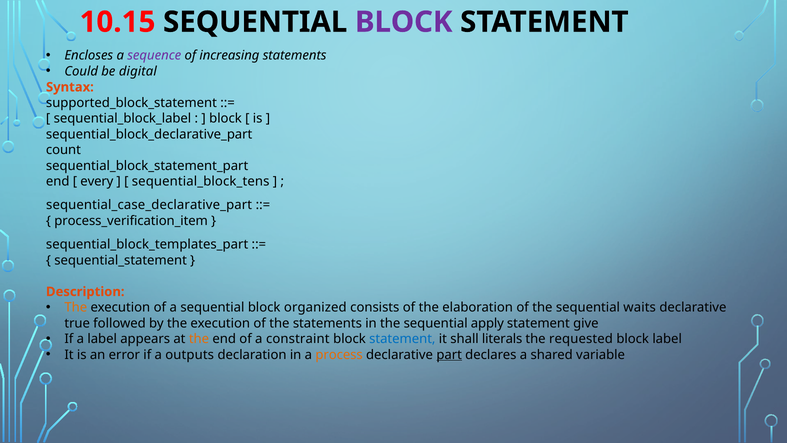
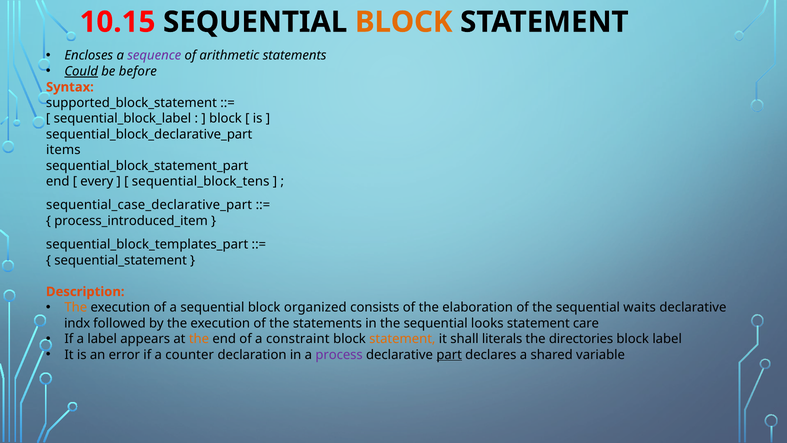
BLOCK at (404, 22) colour: purple -> orange
increasing: increasing -> arithmetic
Could underline: none -> present
digital: digital -> before
count: count -> items
process_verification_item: process_verification_item -> process_introduced_item
true: true -> indx
apply: apply -> looks
give: give -> care
statement at (402, 339) colour: blue -> orange
requested: requested -> directories
outputs: outputs -> counter
process colour: orange -> purple
